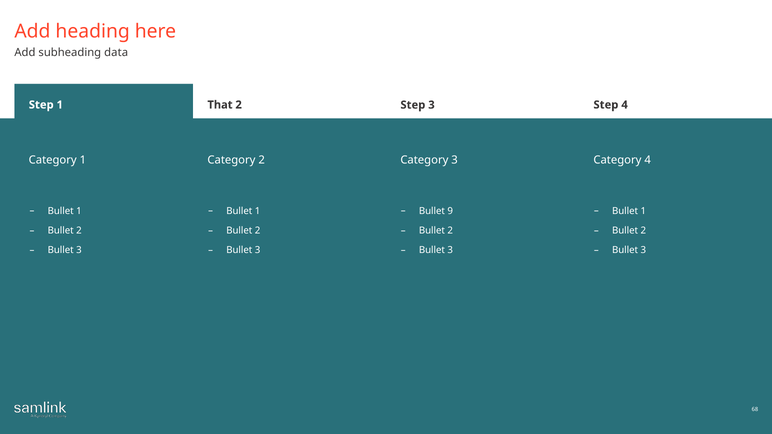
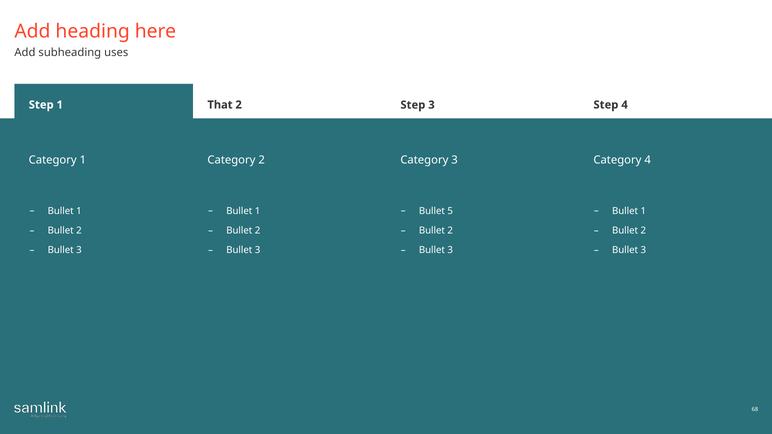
data: data -> uses
9: 9 -> 5
